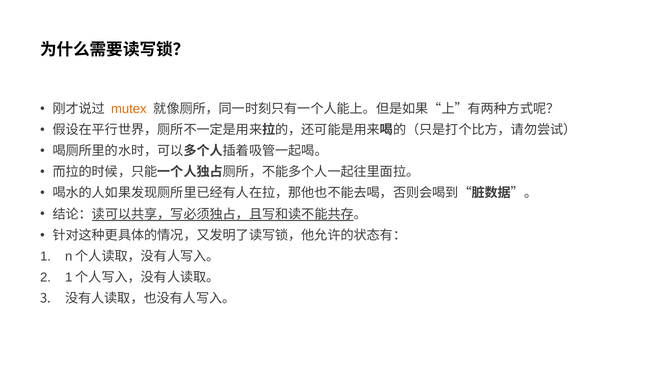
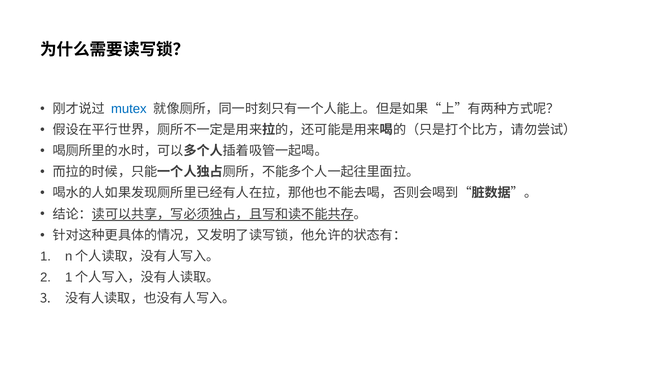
mutex colour: orange -> blue
